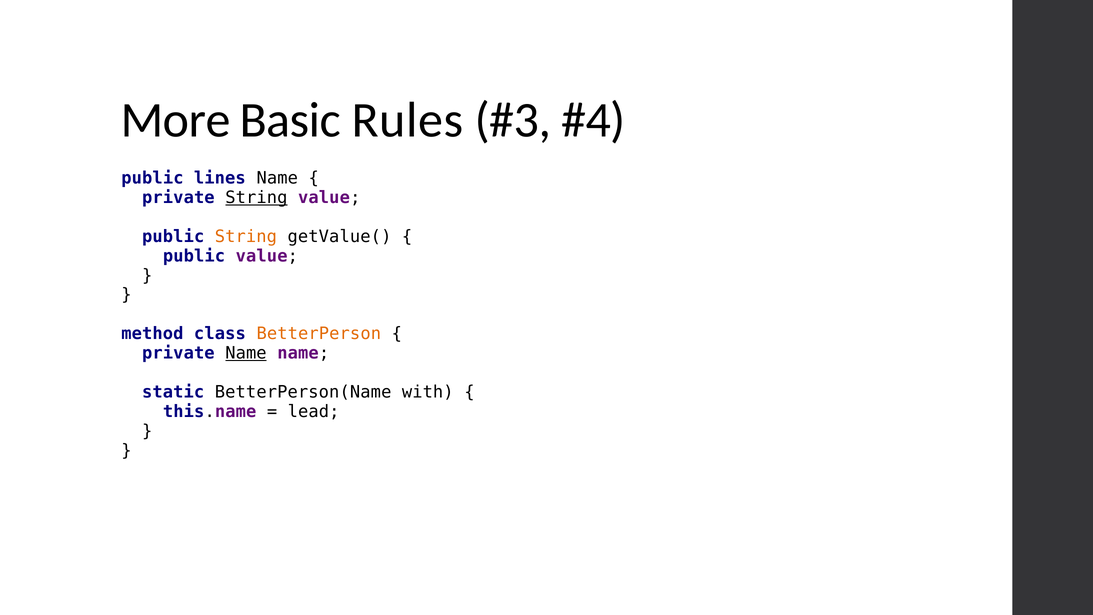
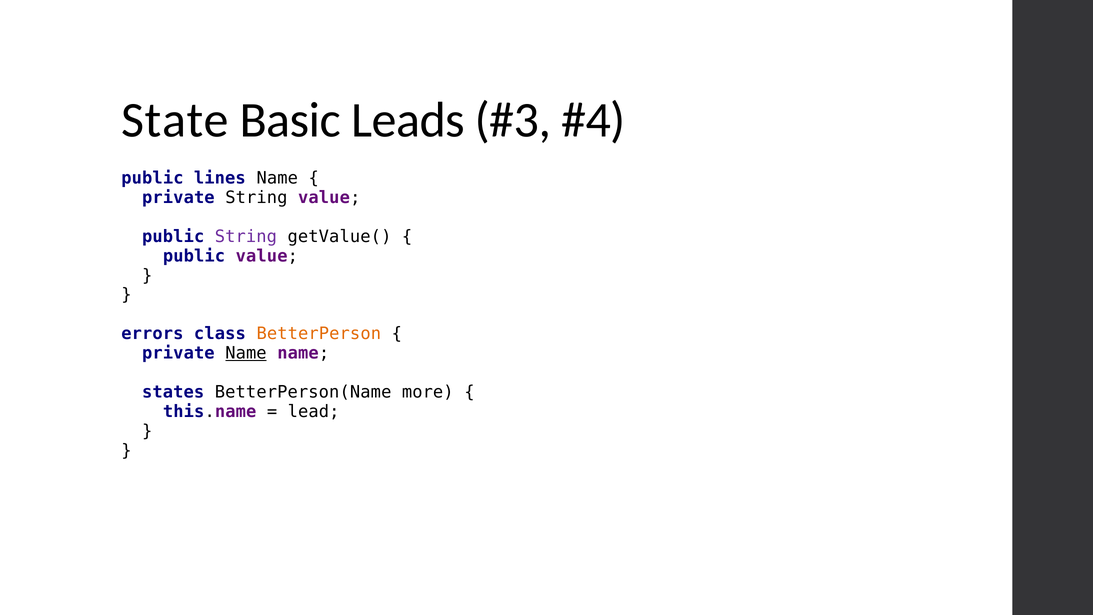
More: More -> State
Rules: Rules -> Leads
String at (256, 197) underline: present -> none
String at (246, 236) colour: orange -> purple
method: method -> errors
static: static -> states
with: with -> more
